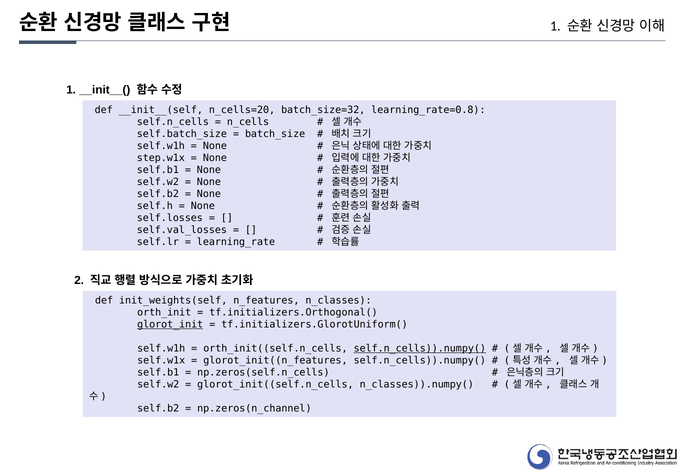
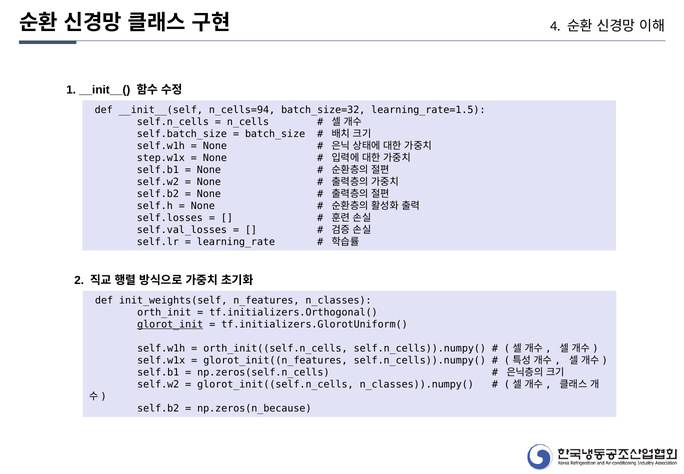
1 at (555, 26): 1 -> 4
n_cells=20: n_cells=20 -> n_cells=94
learning_rate=0.8: learning_rate=0.8 -> learning_rate=1.5
self.n_cells)).numpy( at (420, 348) underline: present -> none
np.zeros(n_channel: np.zeros(n_channel -> np.zeros(n_because
